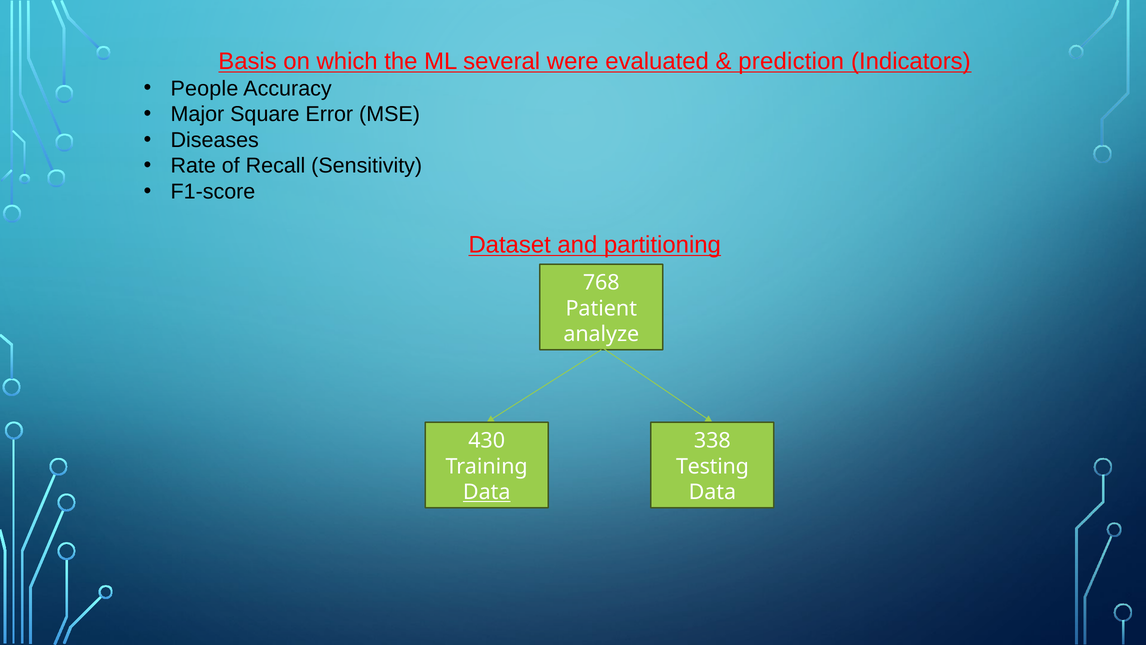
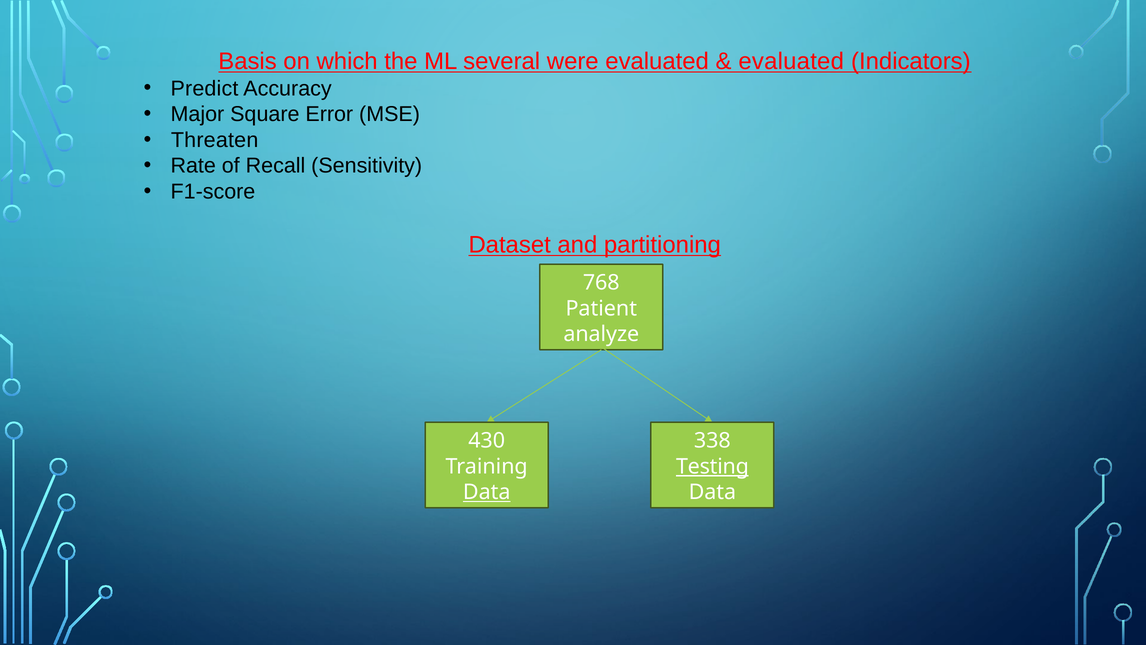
prediction at (791, 61): prediction -> evaluated
People: People -> Predict
Diseases: Diseases -> Threaten
Testing underline: none -> present
